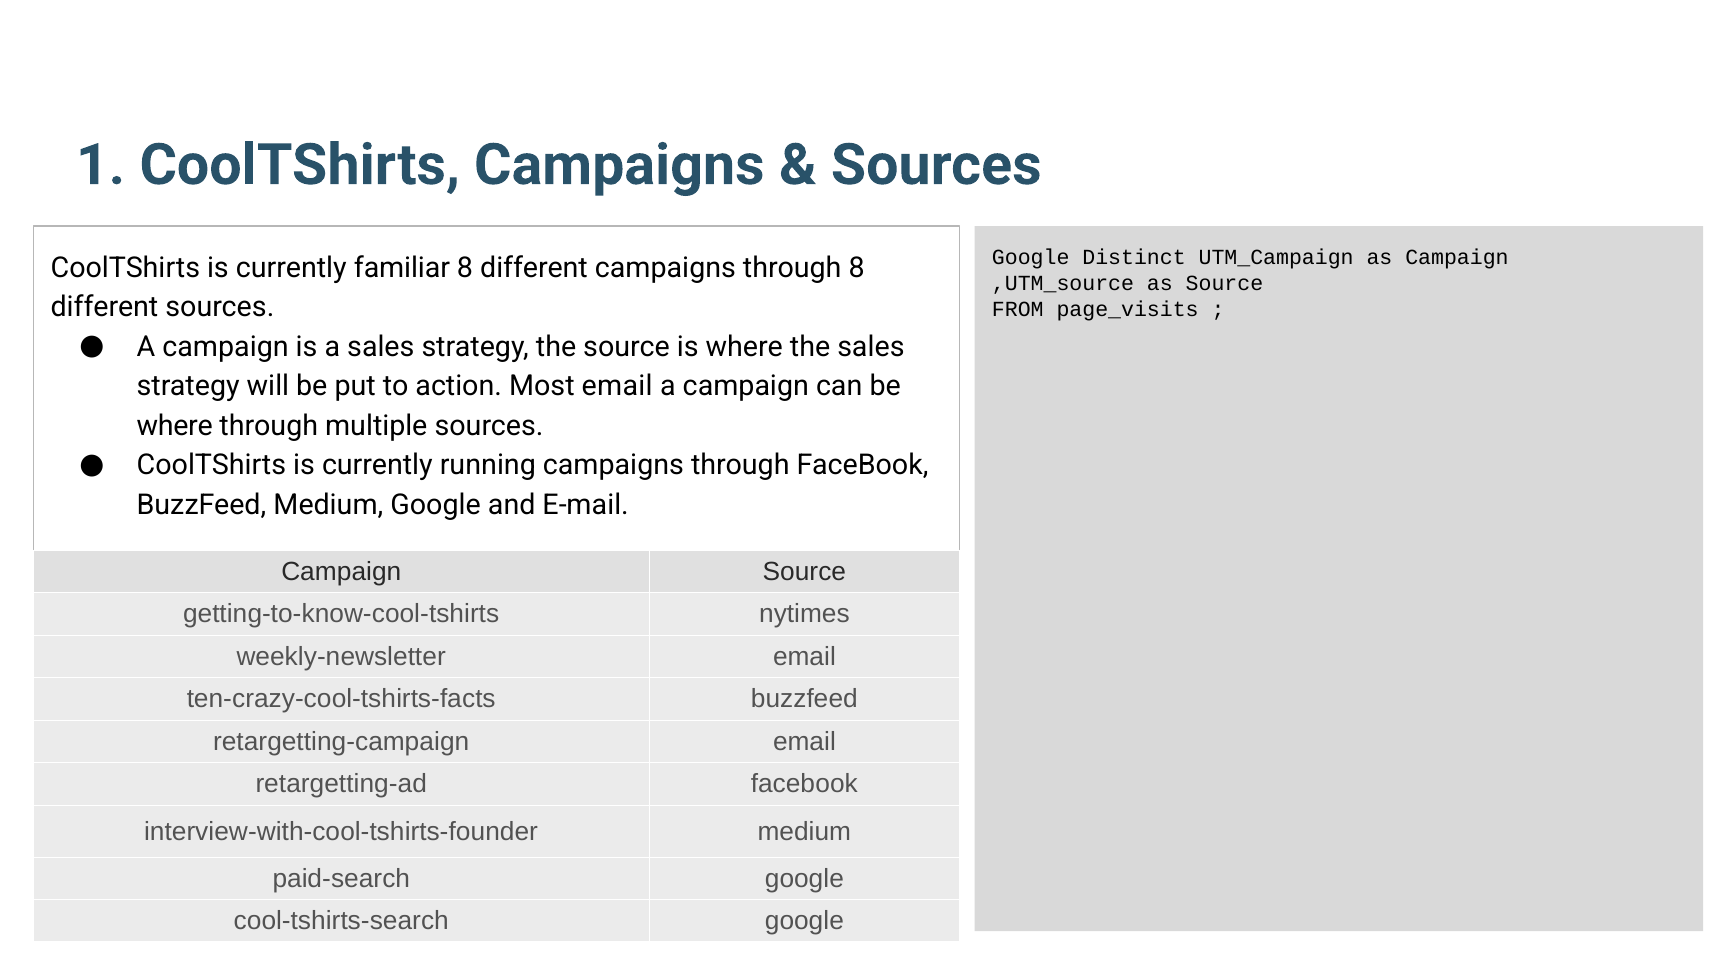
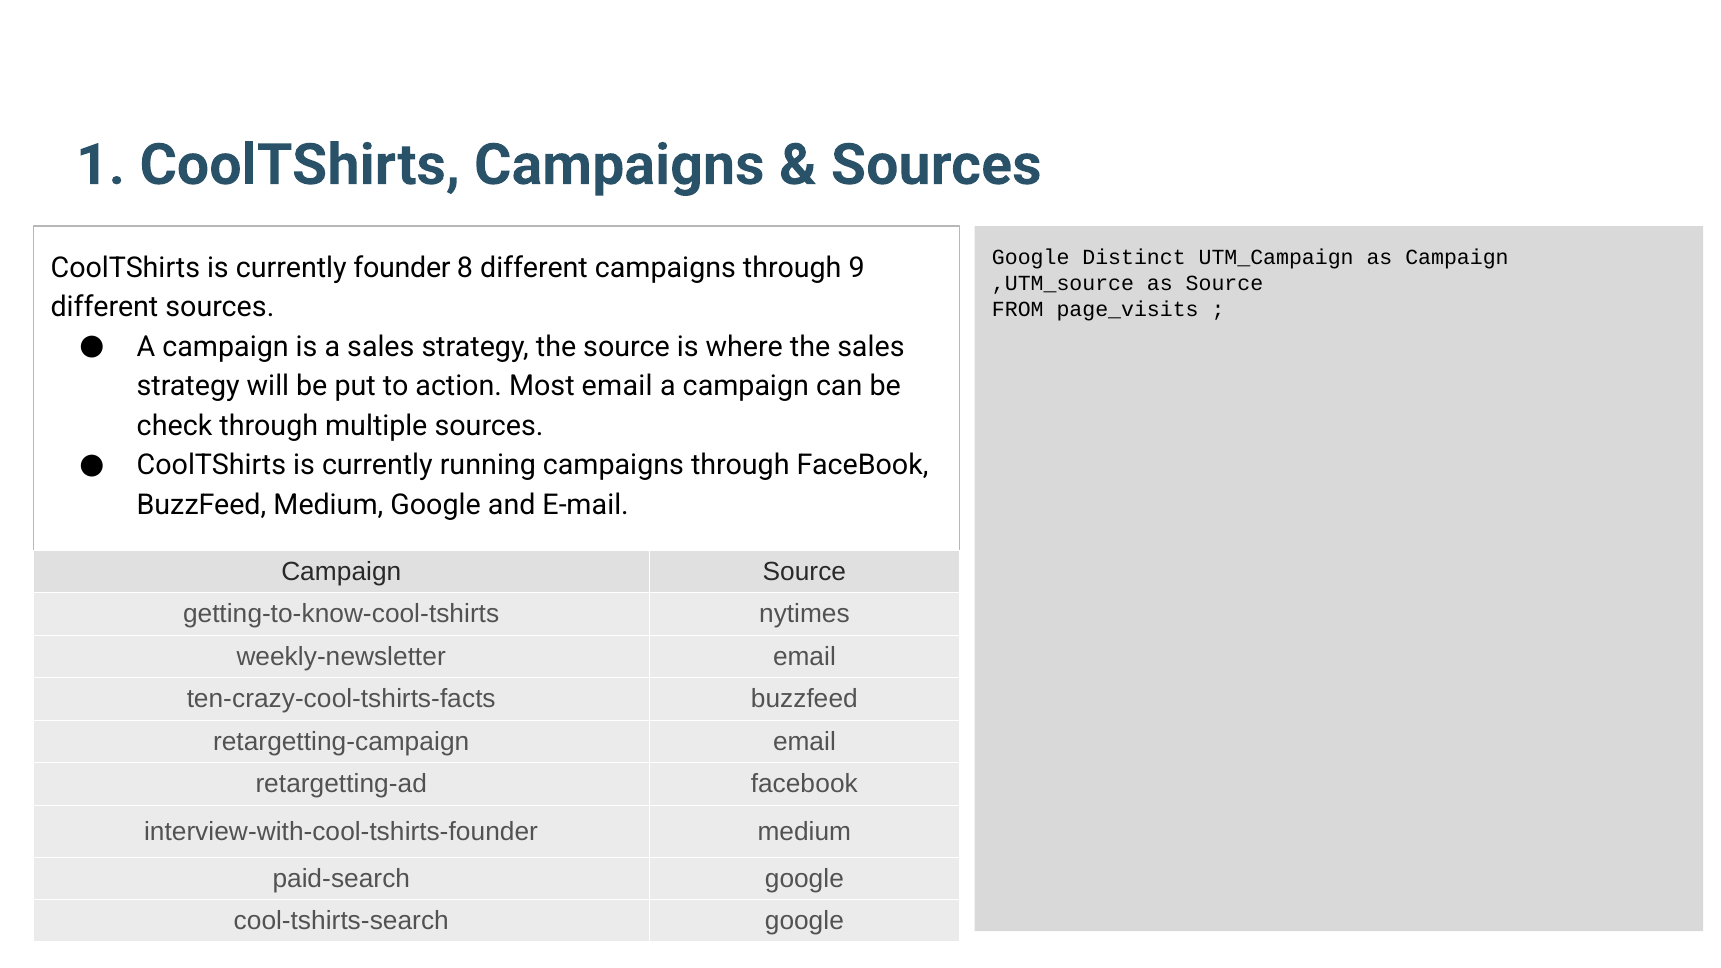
familiar: familiar -> founder
through 8: 8 -> 9
where at (175, 426): where -> check
